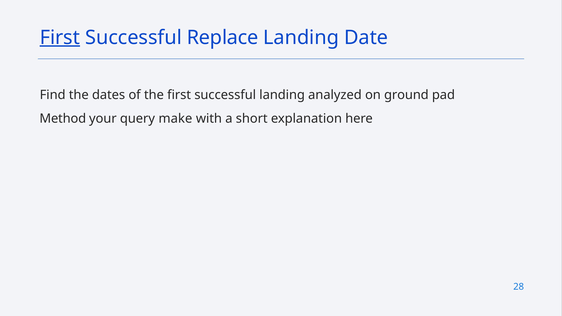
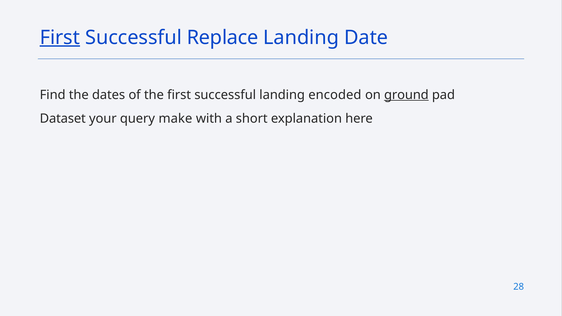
analyzed: analyzed -> encoded
ground underline: none -> present
Method: Method -> Dataset
